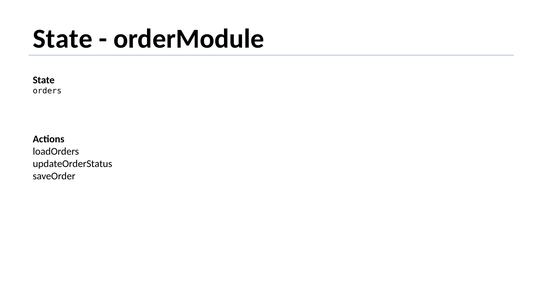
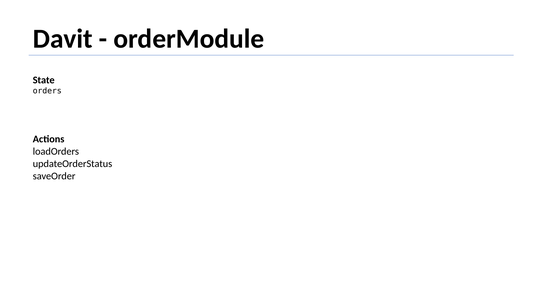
State at (63, 39): State -> Davit
